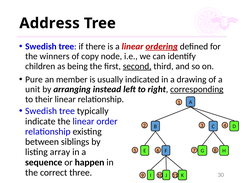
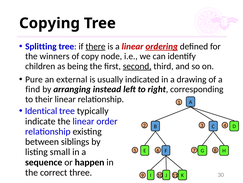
Address: Address -> Copying
Swedish at (41, 46): Swedish -> Splitting
there underline: none -> present
member: member -> external
unit: unit -> find
corresponding underline: present -> none
Swedish at (41, 111): Swedish -> Identical
array: array -> small
